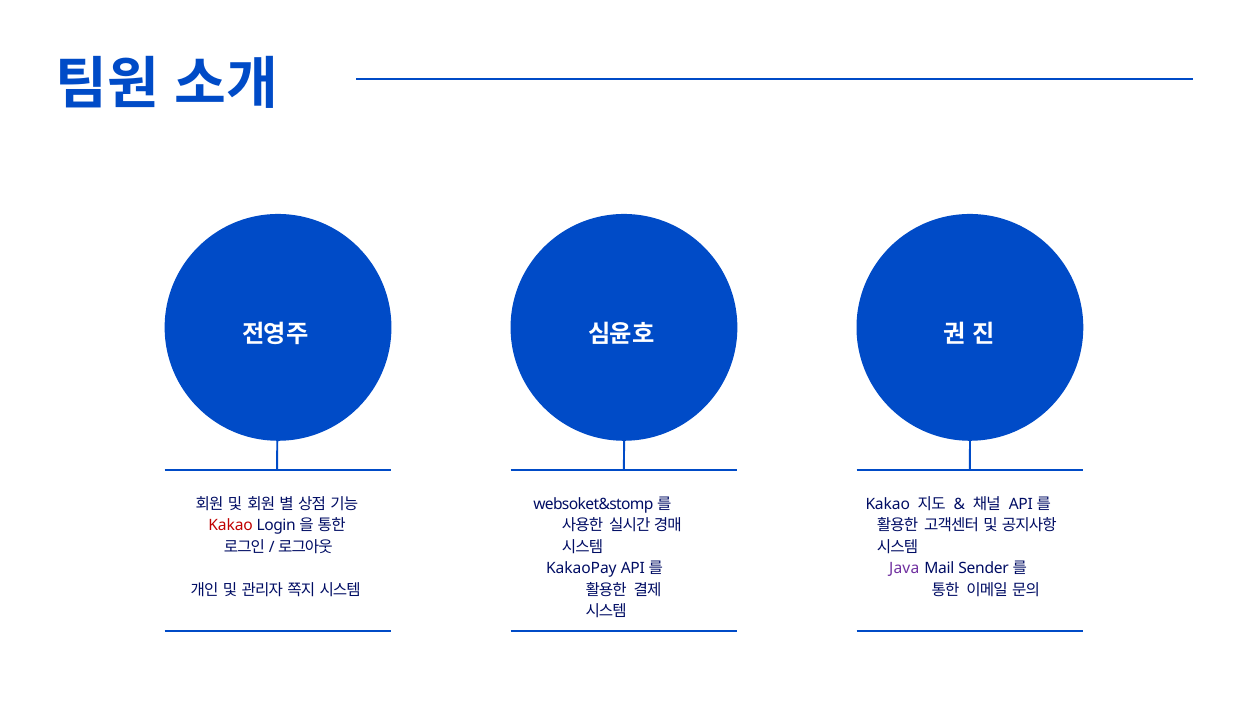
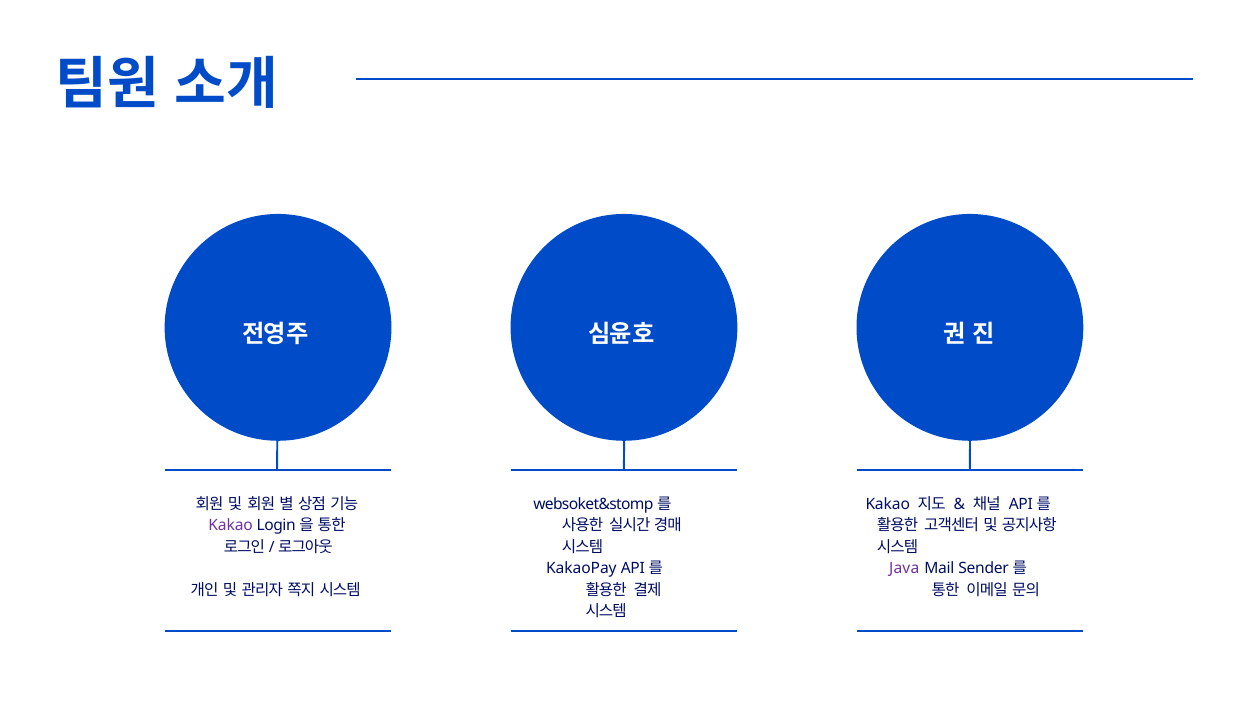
Kakao at (231, 526) colour: red -> purple
